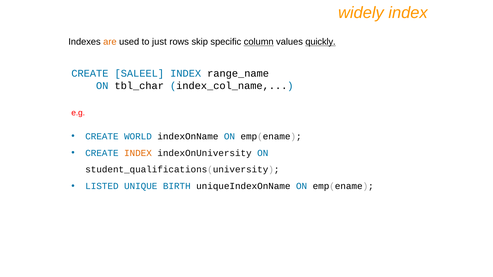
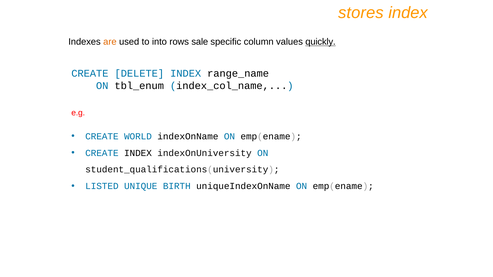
widely: widely -> stores
just: just -> into
skip: skip -> sale
column underline: present -> none
SALEEL: SALEEL -> DELETE
tbl_char: tbl_char -> tbl_enum
INDEX at (138, 153) colour: orange -> black
